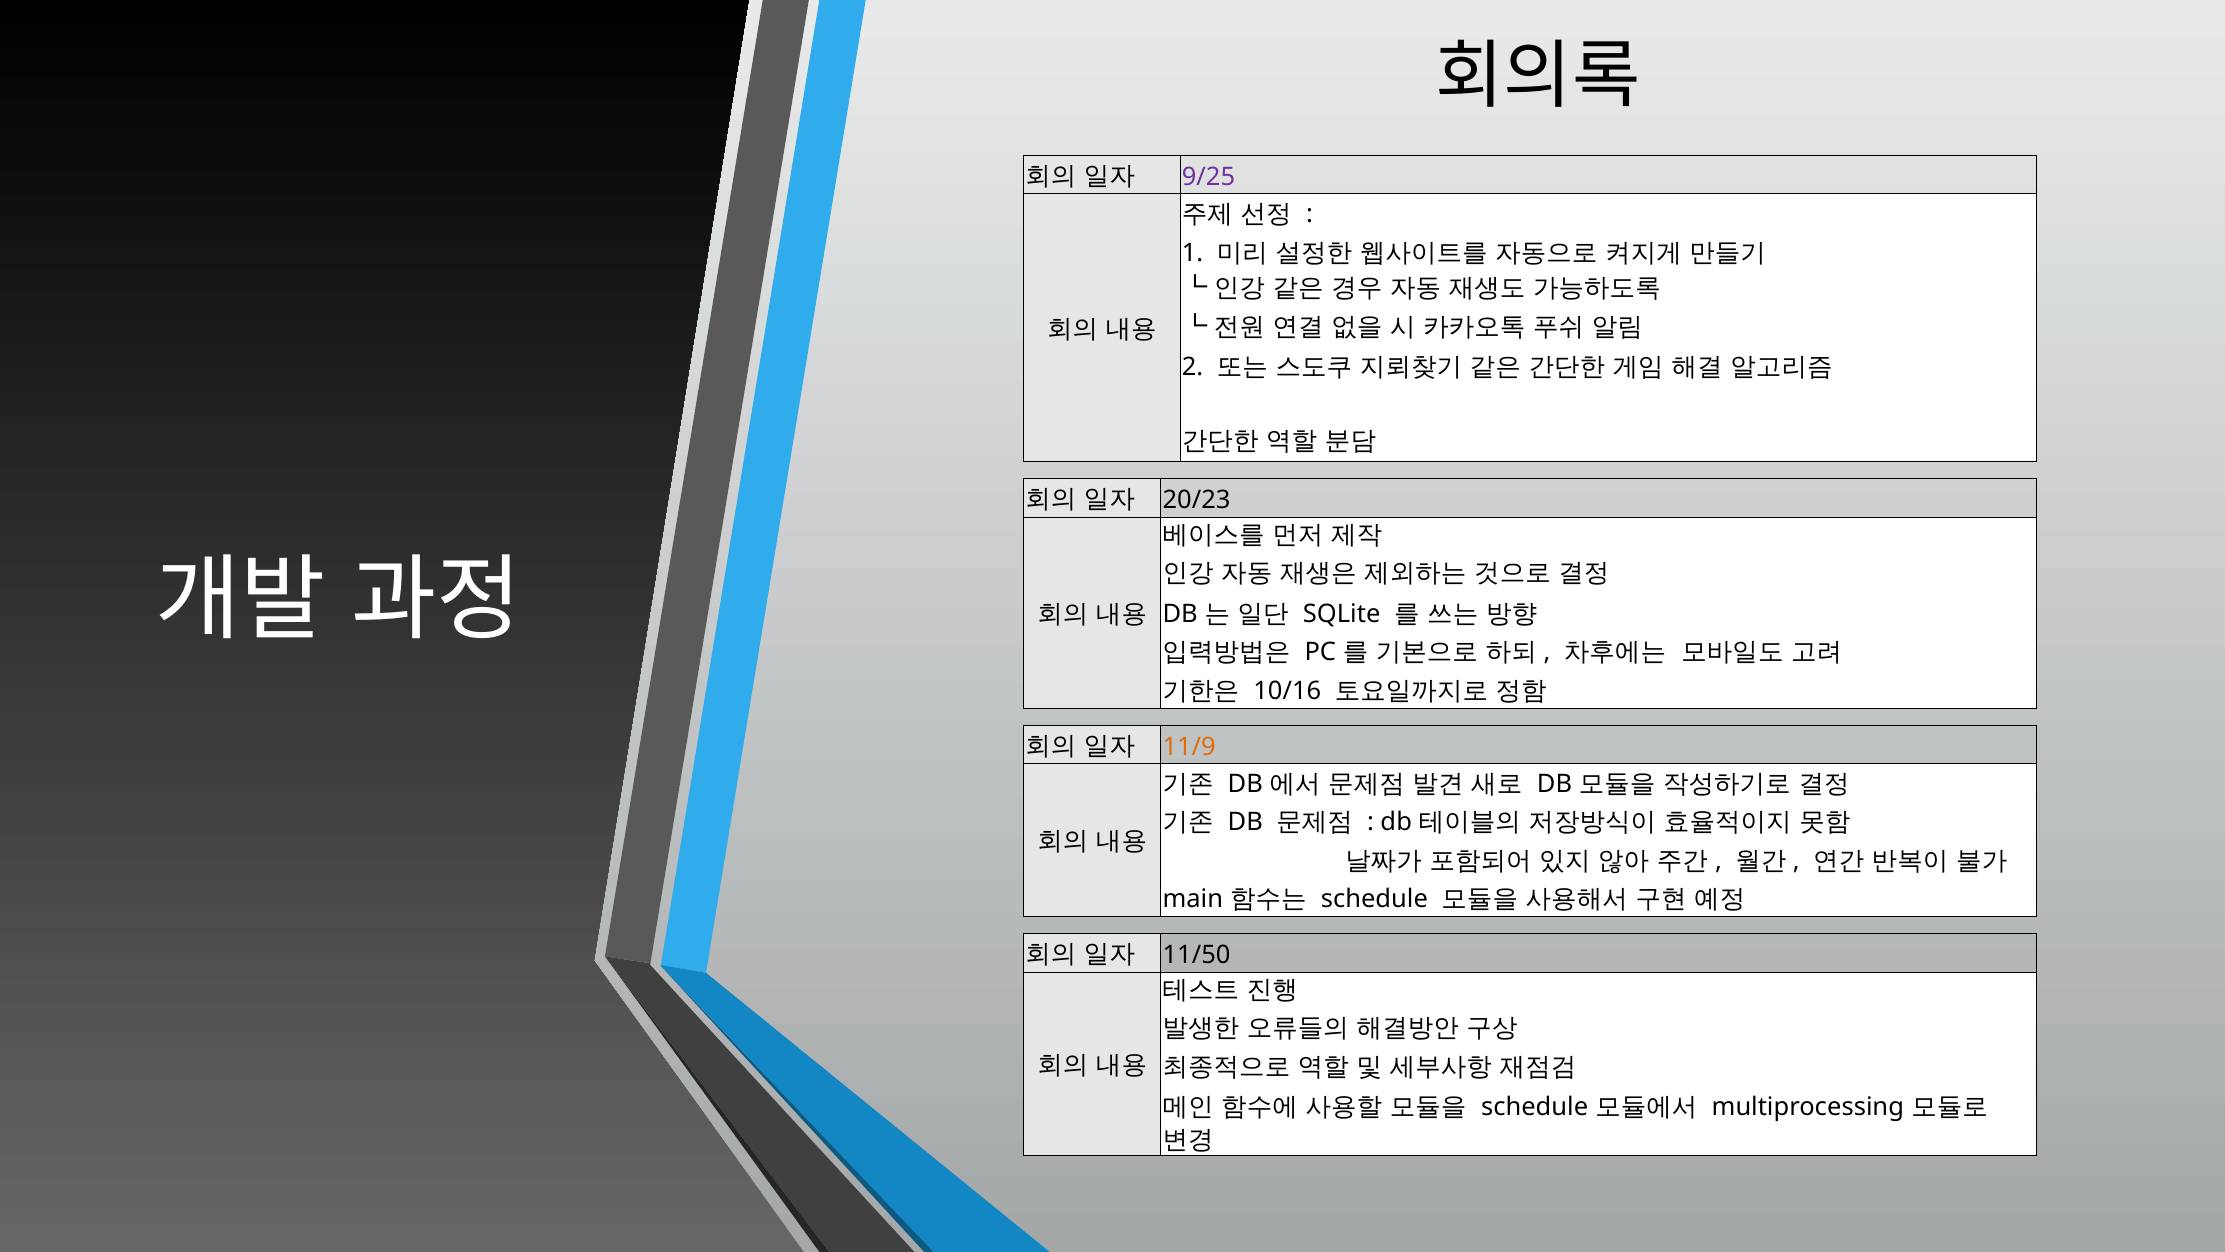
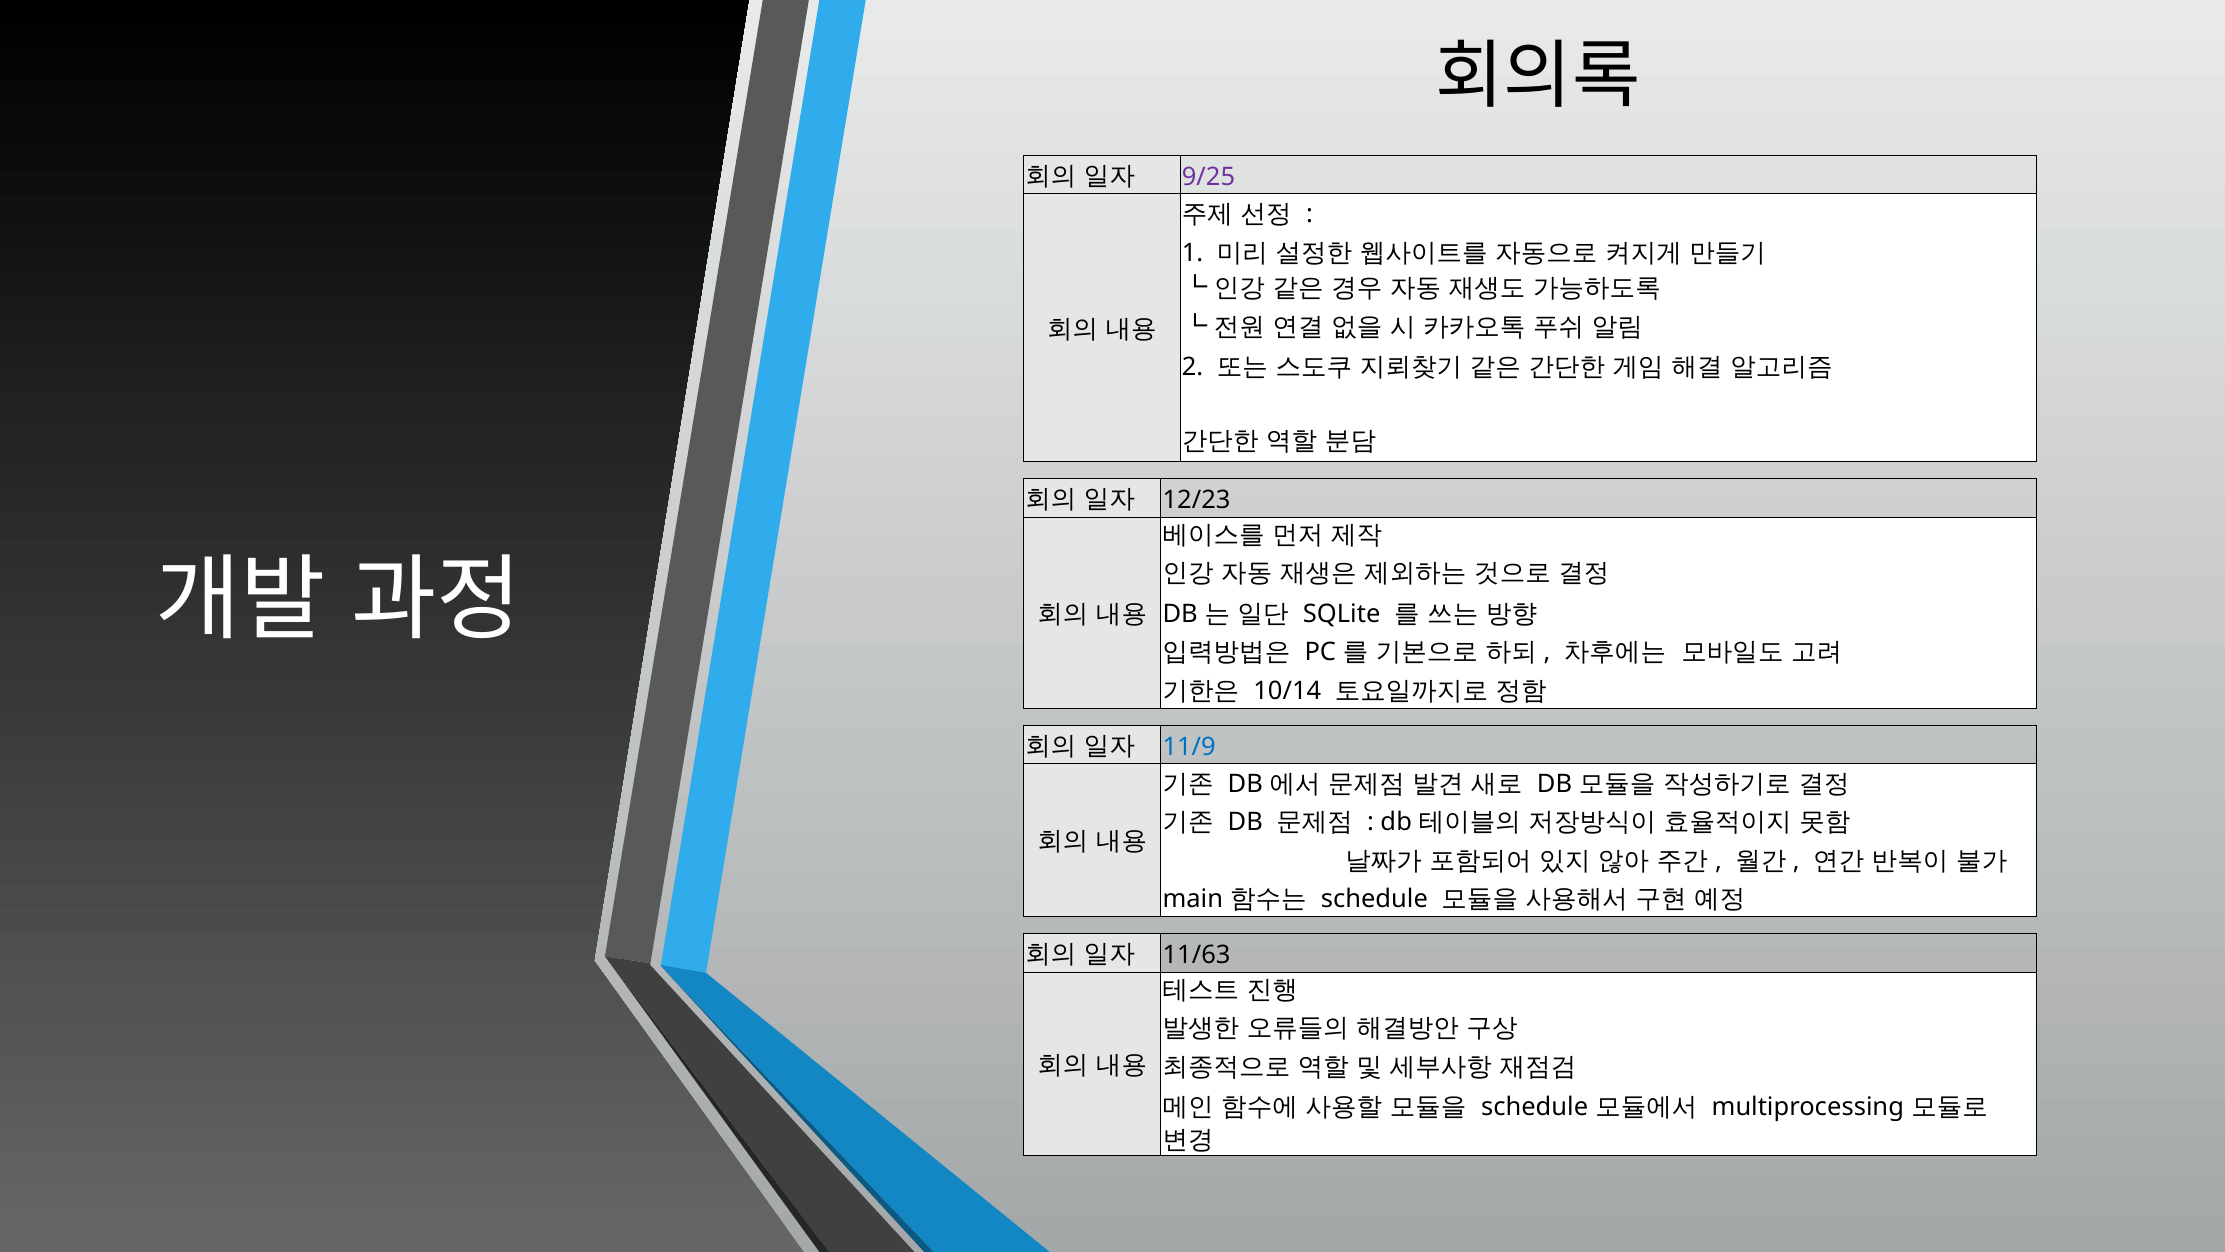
20/23: 20/23 -> 12/23
10/16: 10/16 -> 10/14
11/9 colour: orange -> blue
11/50: 11/50 -> 11/63
